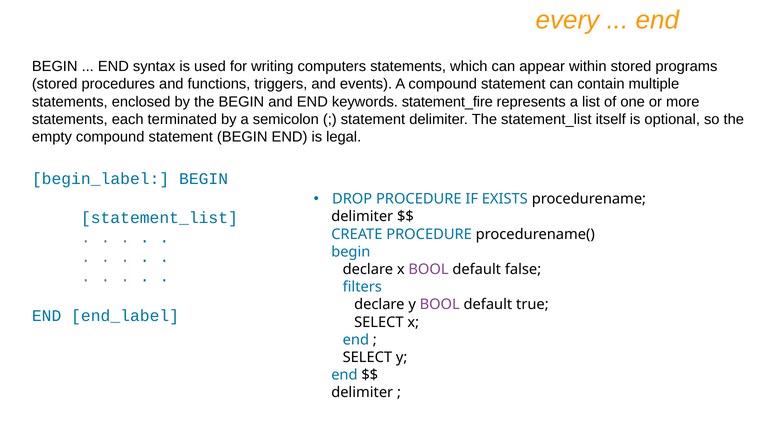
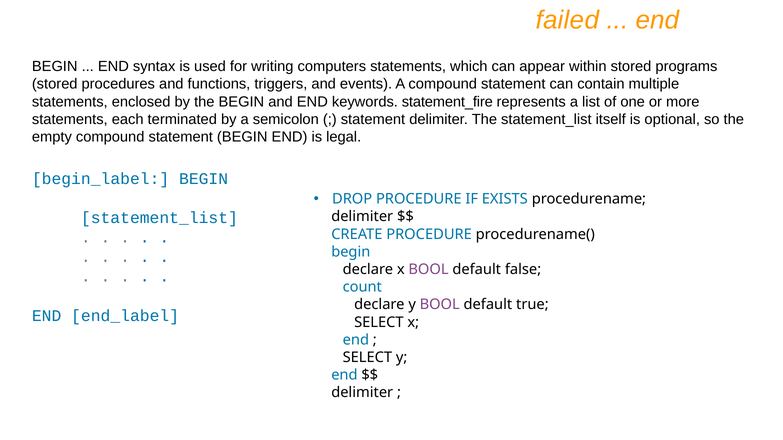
every: every -> failed
filters: filters -> count
